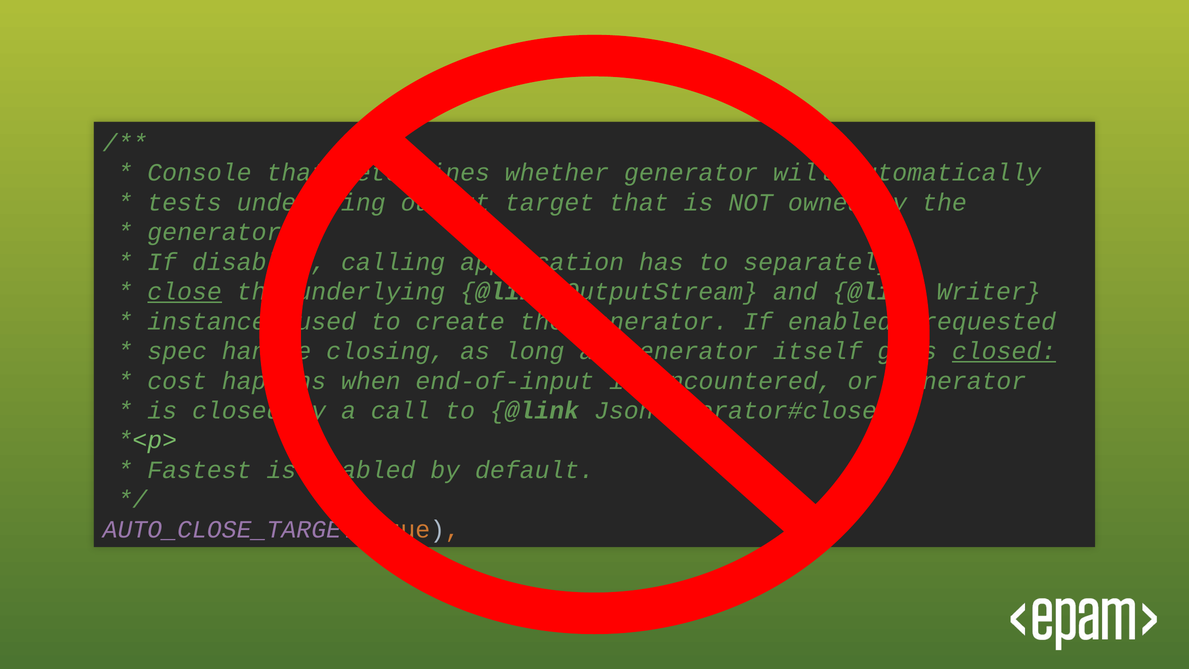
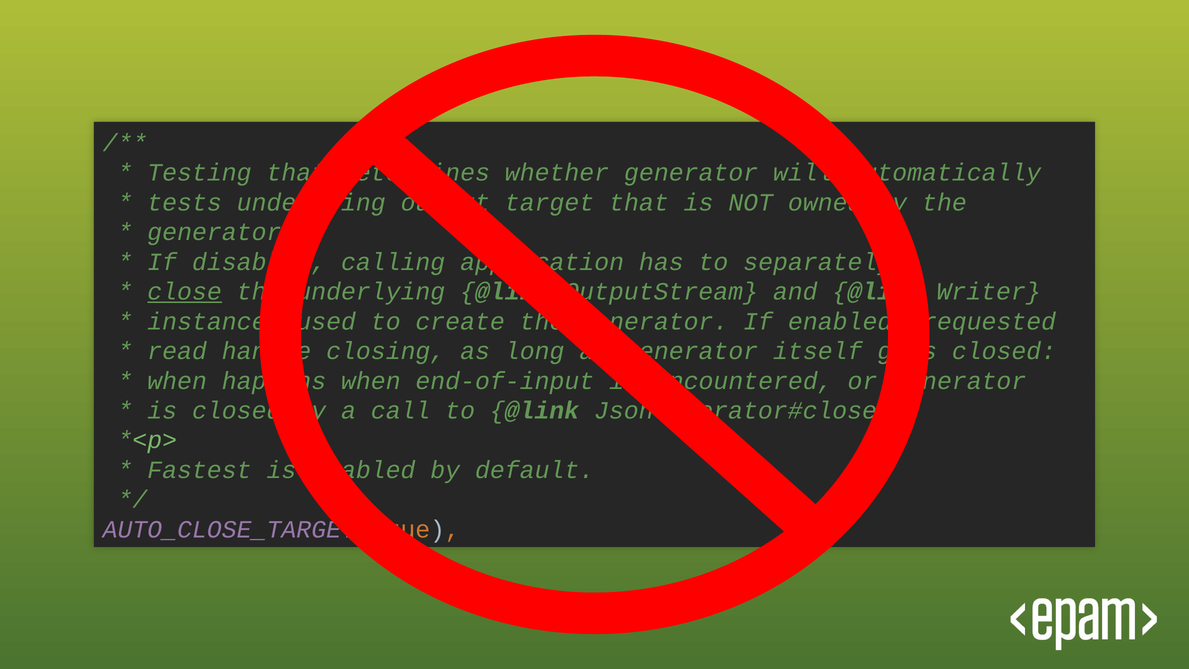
Console: Console -> Testing
spec: spec -> read
closed at (1004, 351) underline: present -> none
cost at (177, 381): cost -> when
